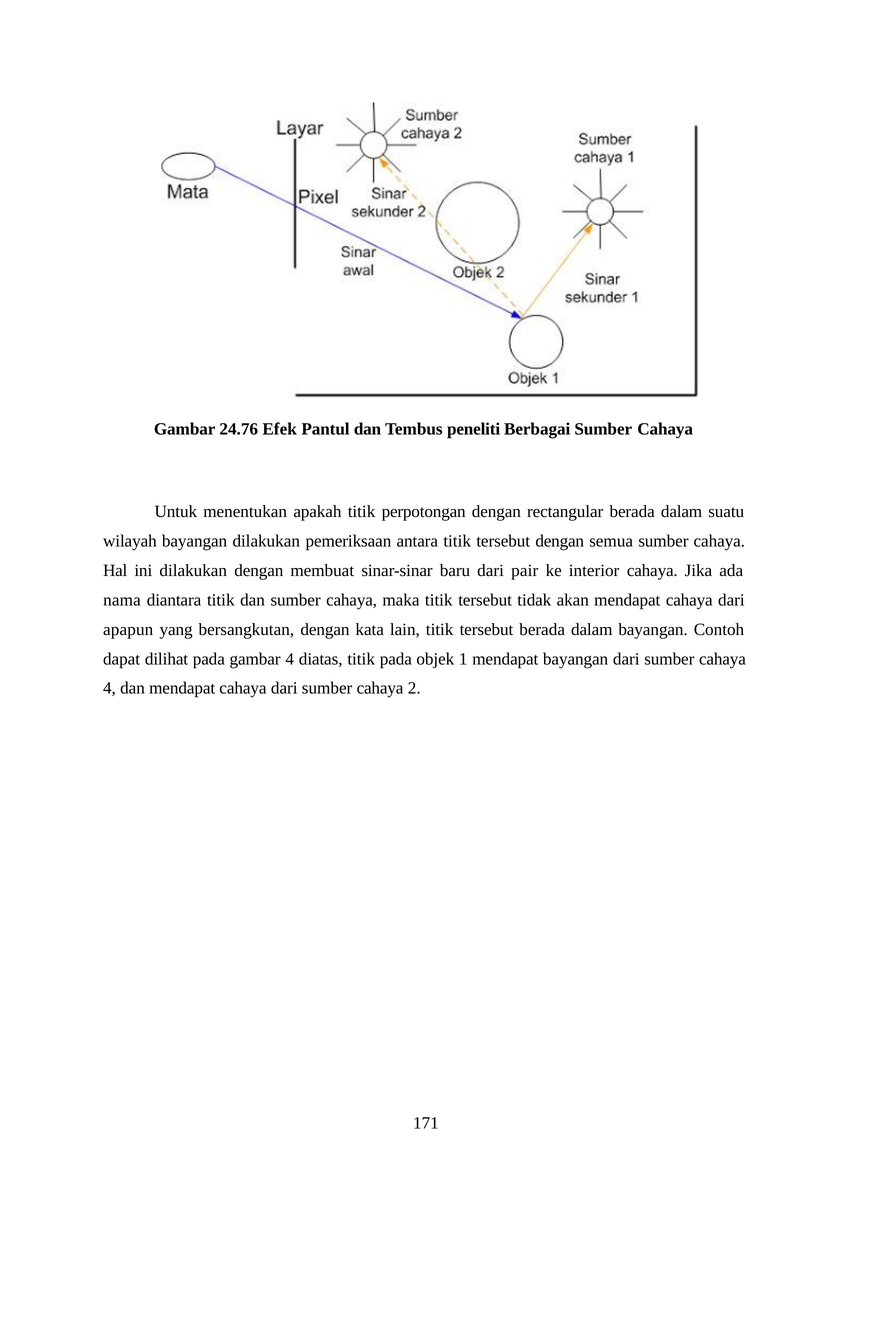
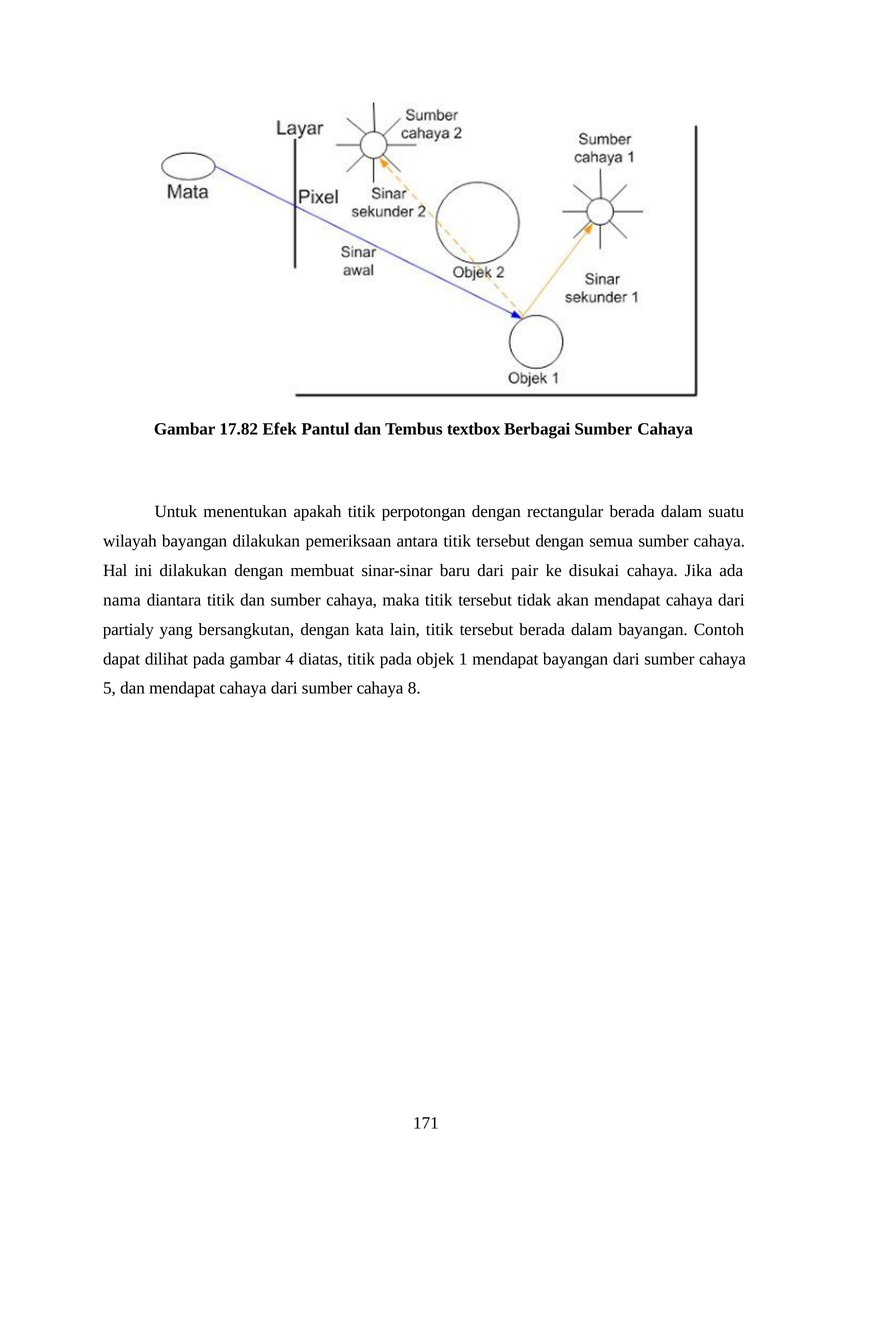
24.76: 24.76 -> 17.82
peneliti: peneliti -> textbox
interior: interior -> disukai
apapun: apapun -> partialy
4 at (109, 689): 4 -> 5
2: 2 -> 8
